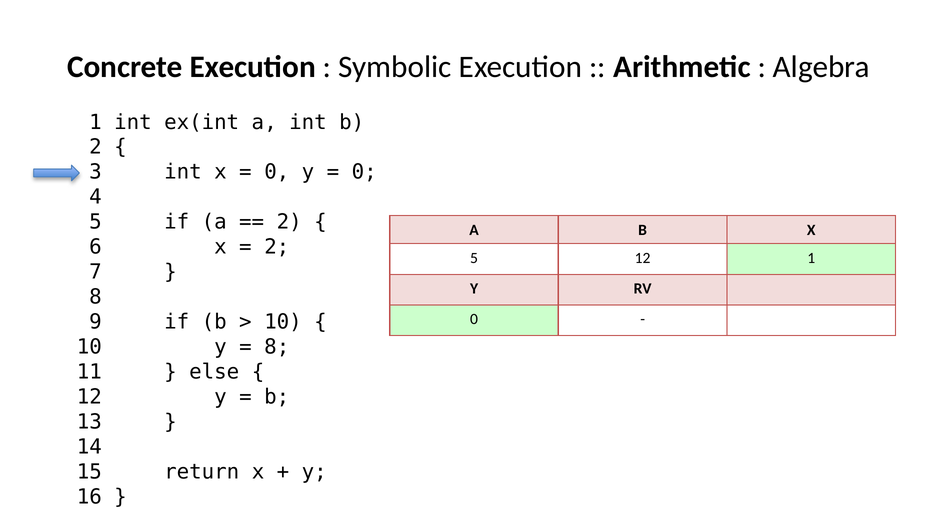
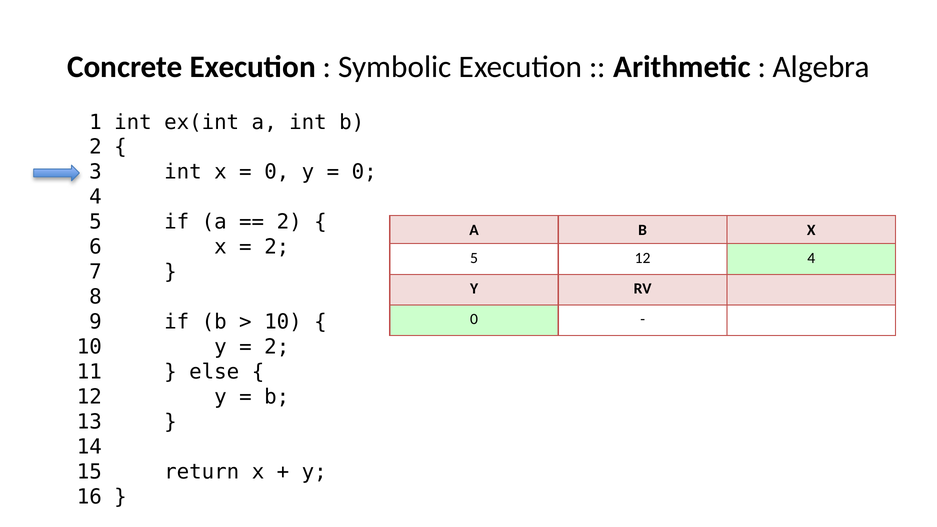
12 1: 1 -> 4
8 at (277, 347): 8 -> 2
